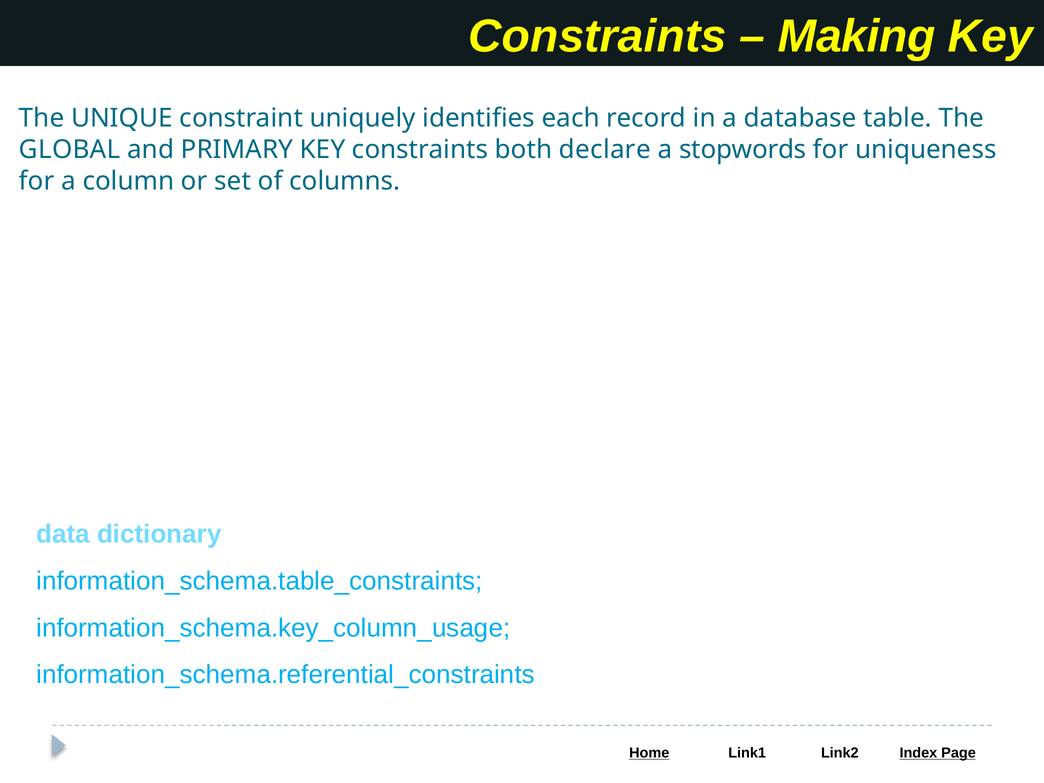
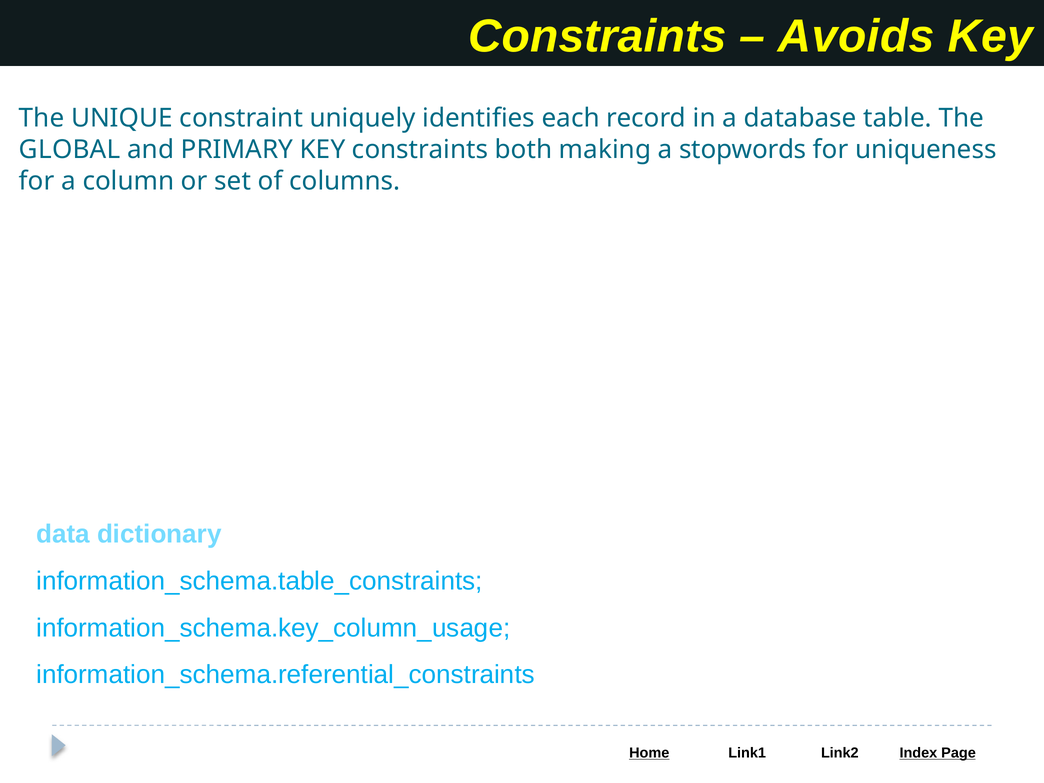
Making: Making -> Avoids
declare: declare -> making
